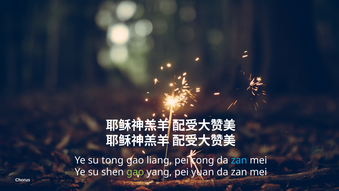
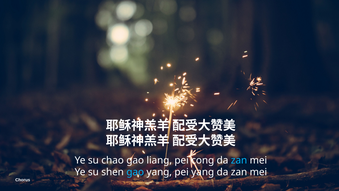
tong: tong -> chao
gao at (135, 172) colour: light green -> light blue
pei yuan: yuan -> yang
